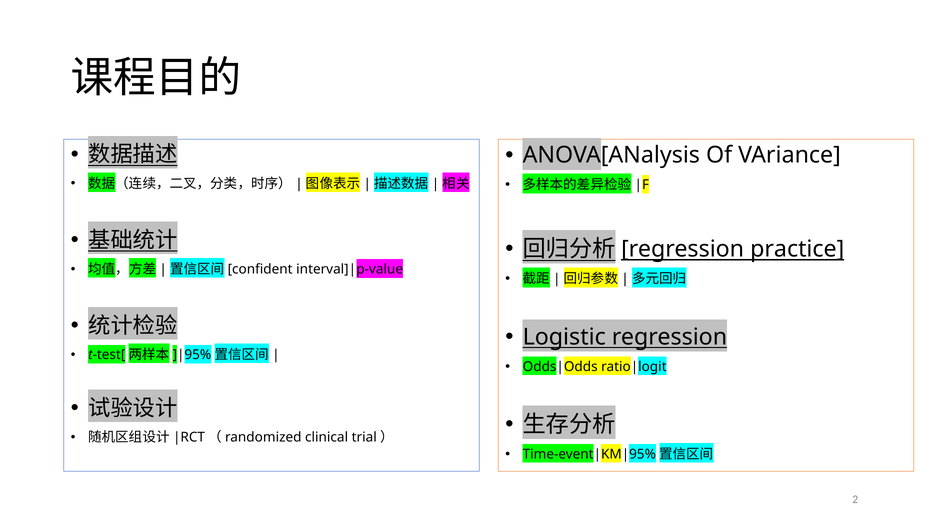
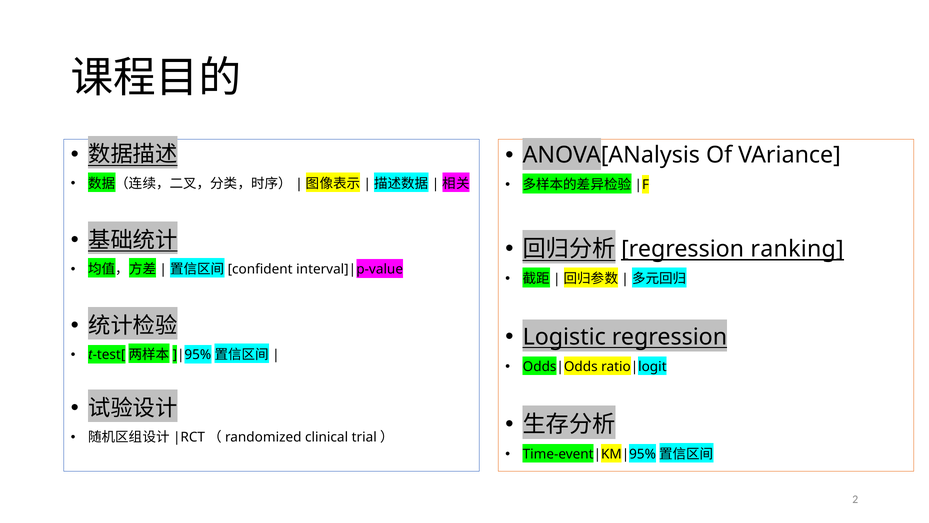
practice: practice -> ranking
